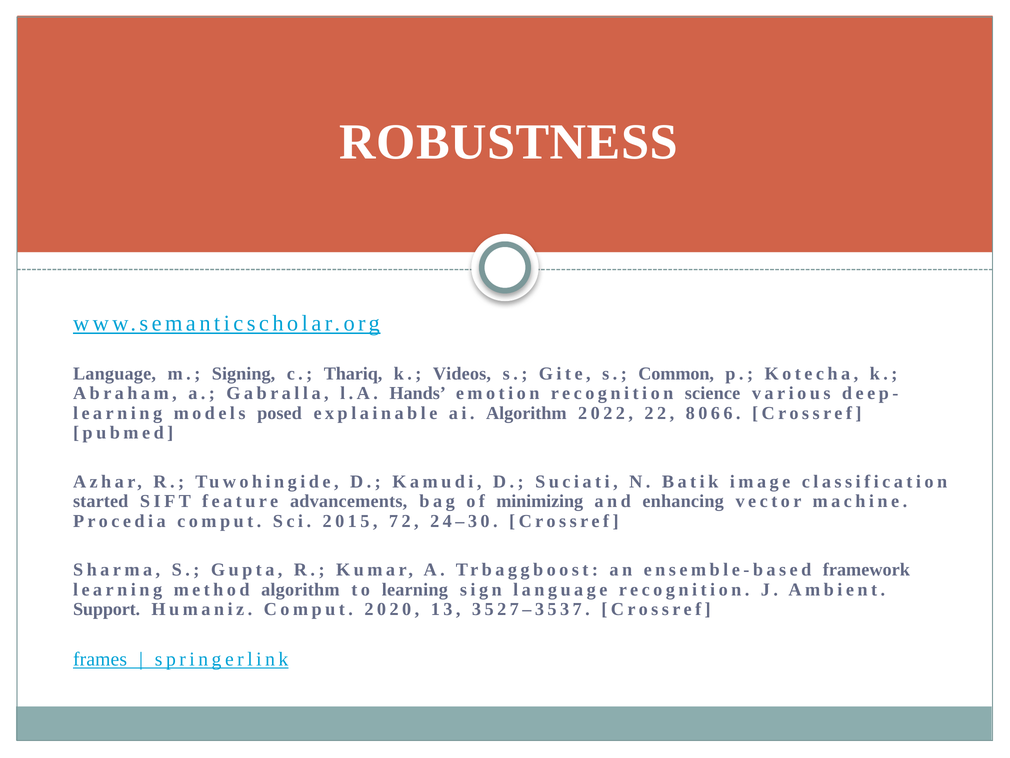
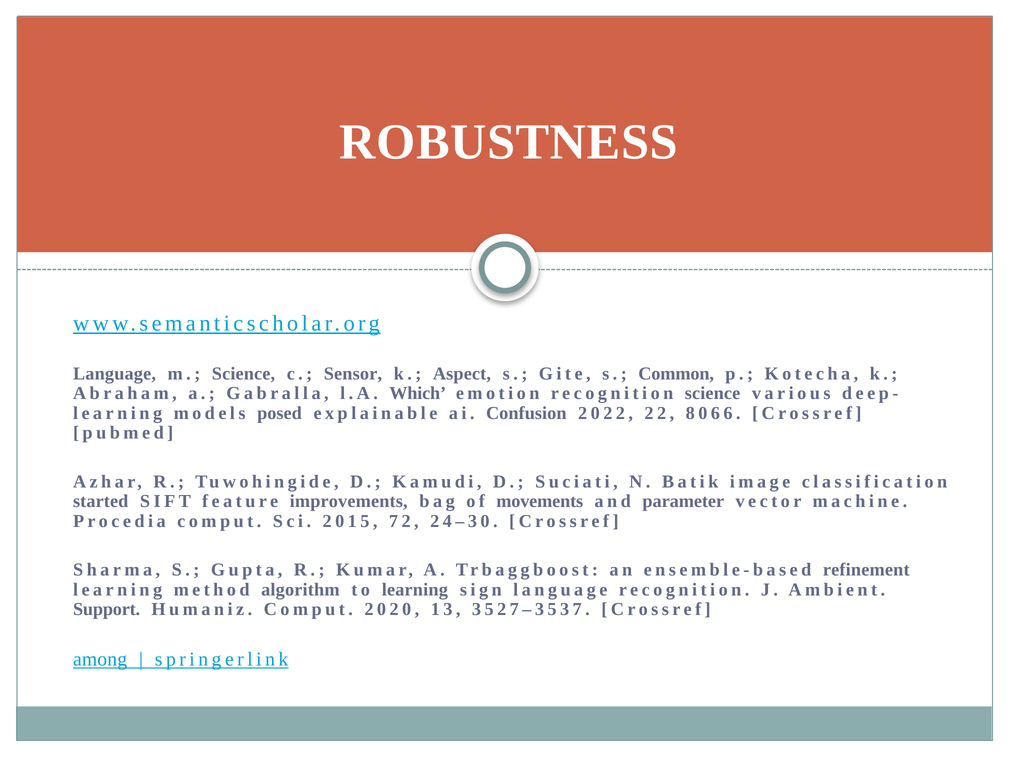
m Signing: Signing -> Science
Thariq: Thariq -> Sensor
Videos: Videos -> Aspect
Hands: Hands -> Which
ai Algorithm: Algorithm -> Confusion
advancements: advancements -> improvements
minimizing: minimizing -> movements
enhancing: enhancing -> parameter
framework: framework -> refinement
frames: frames -> among
